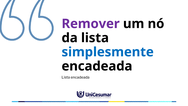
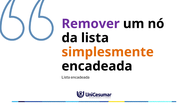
simplesmente colour: blue -> orange
